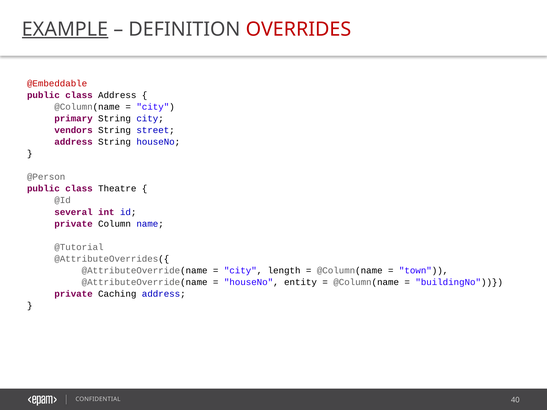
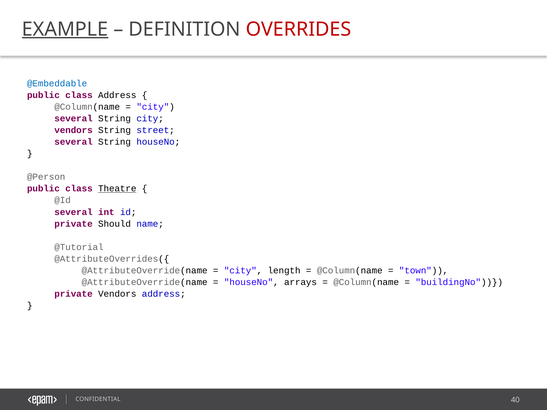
@Embeddable colour: red -> blue
primary at (74, 119): primary -> several
address at (74, 142): address -> several
Theatre underline: none -> present
Column: Column -> Should
entity: entity -> arrays
private Caching: Caching -> Vendors
